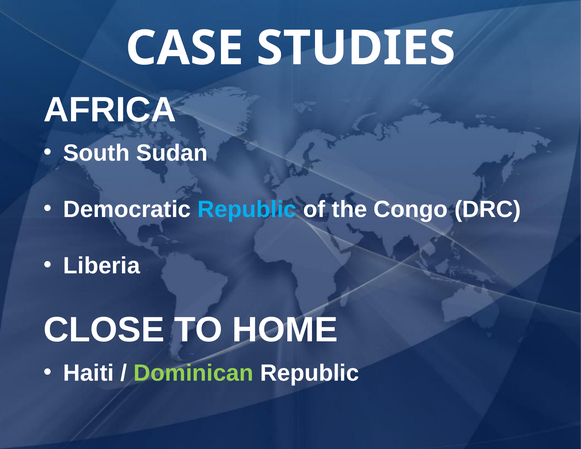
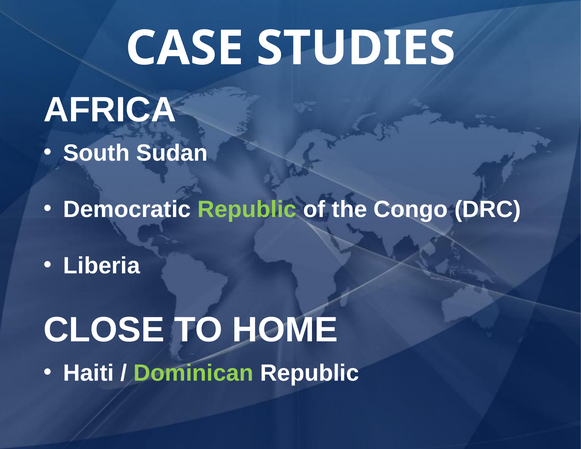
Republic at (247, 209) colour: light blue -> light green
